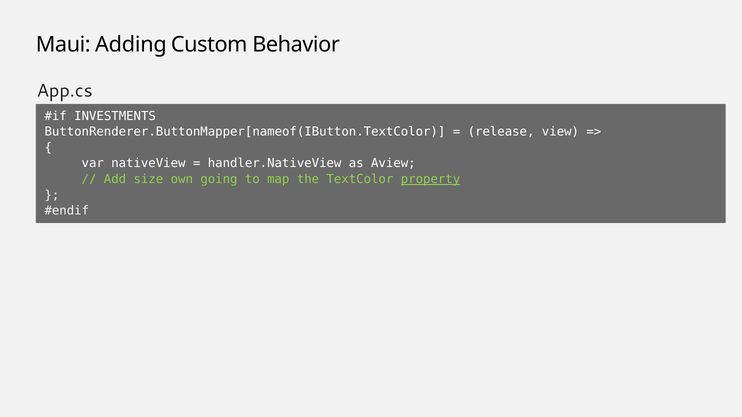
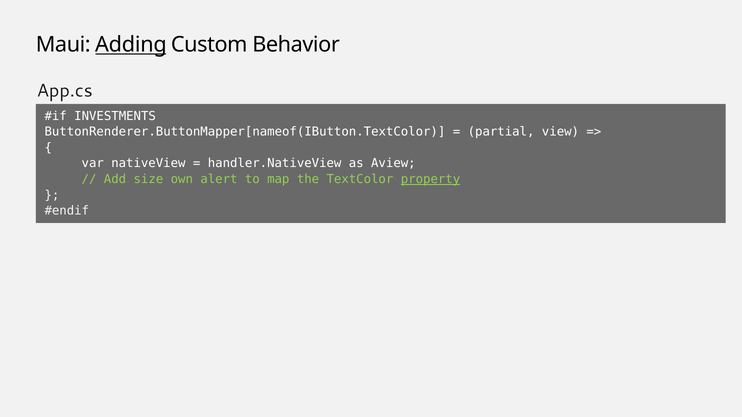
Adding underline: none -> present
release: release -> partial
going: going -> alert
